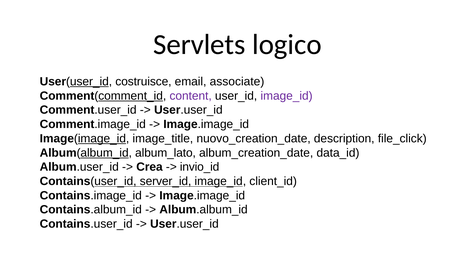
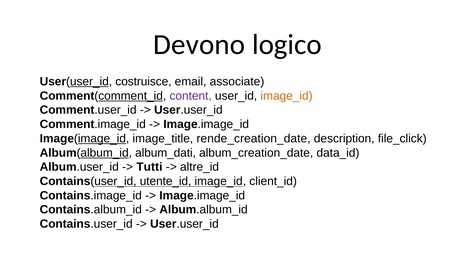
Servlets: Servlets -> Devono
image_id at (287, 96) colour: purple -> orange
nuovo_creation_date: nuovo_creation_date -> rende_creation_date
album_lato: album_lato -> album_dati
Crea: Crea -> Tutti
invio_id: invio_id -> altre_id
server_id: server_id -> utente_id
